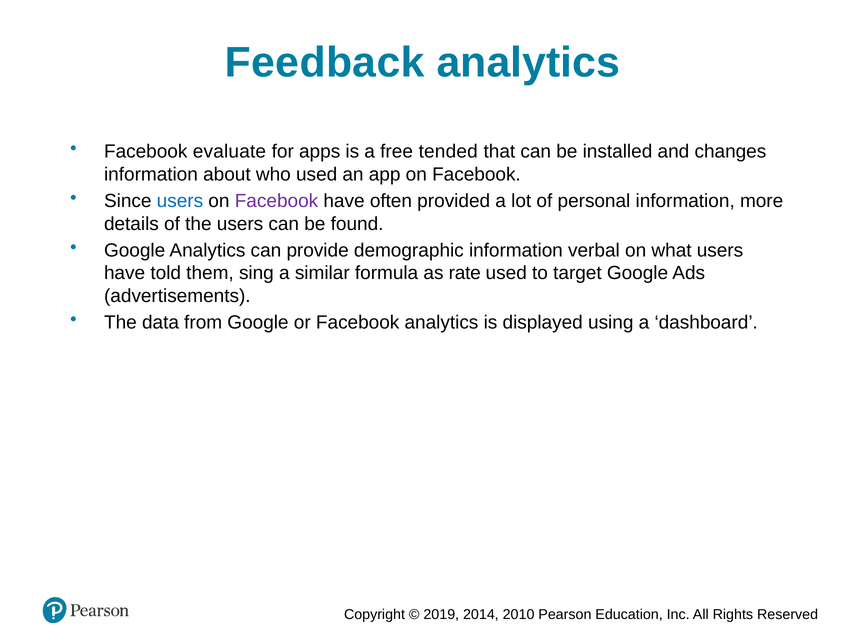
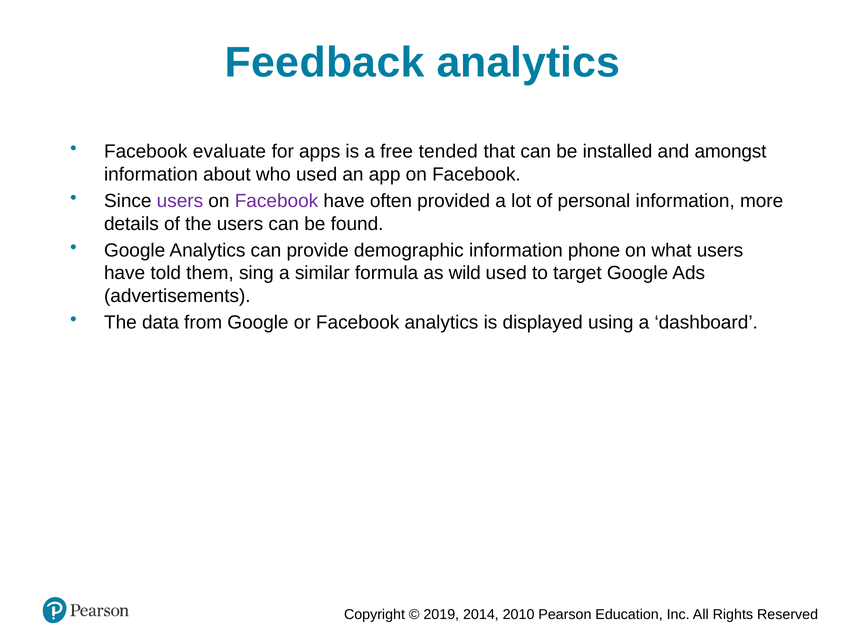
changes: changes -> amongst
users at (180, 201) colour: blue -> purple
verbal: verbal -> phone
rate: rate -> wild
